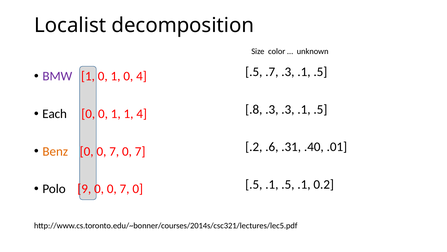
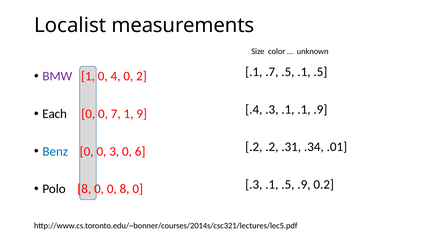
decomposition: decomposition -> measurements
.5 at (254, 72): .5 -> .1
.7 .3: .3 -> .5
1 0 1: 1 -> 4
0 4: 4 -> 2
.8: .8 -> .4
.3 at (288, 109): .3 -> .1
.5 at (320, 109): .5 -> .9
0 0 1: 1 -> 7
1 4: 4 -> 9
.2 .6: .6 -> .2
.40: .40 -> .34
Benz colour: orange -> blue
7 at (114, 151): 7 -> 3
7 at (140, 151): 7 -> 6
.5 at (254, 184): .5 -> .3
.1 .5 .1: .1 -> .9
Polo 9: 9 -> 8
7 at (125, 189): 7 -> 8
